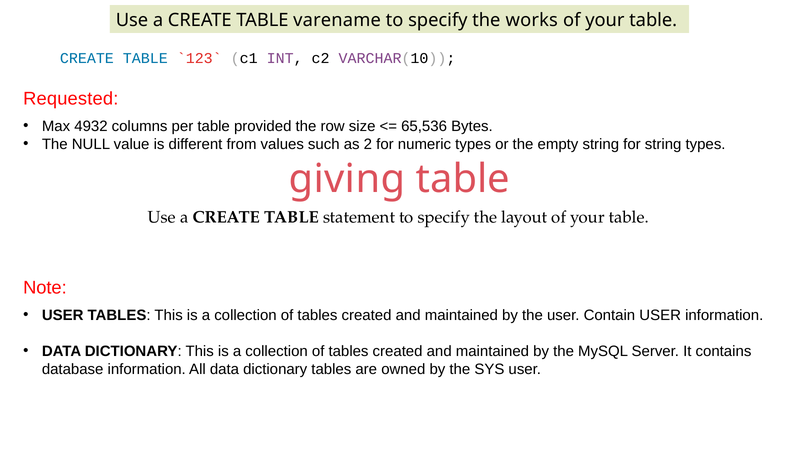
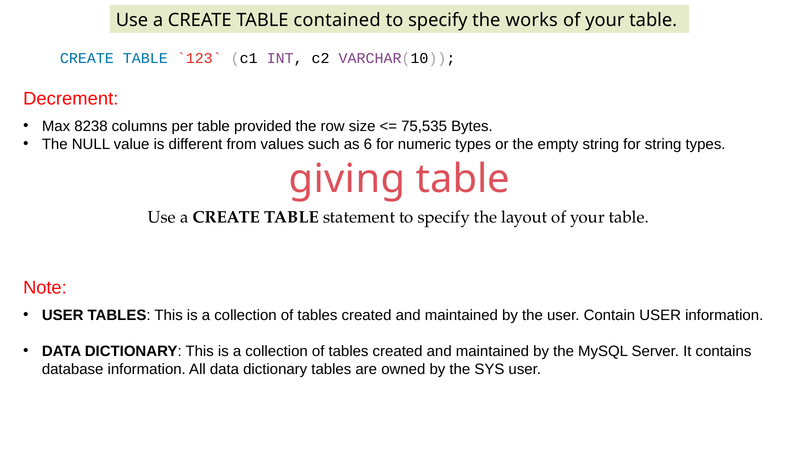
varename: varename -> contained
Requested: Requested -> Decrement
4932: 4932 -> 8238
65,536: 65,536 -> 75,535
2: 2 -> 6
